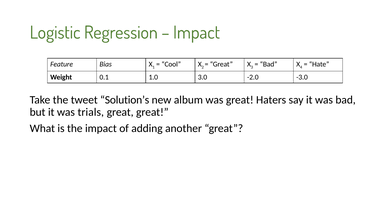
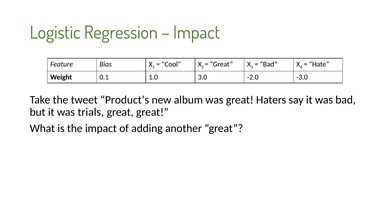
Solution’s: Solution’s -> Product’s
